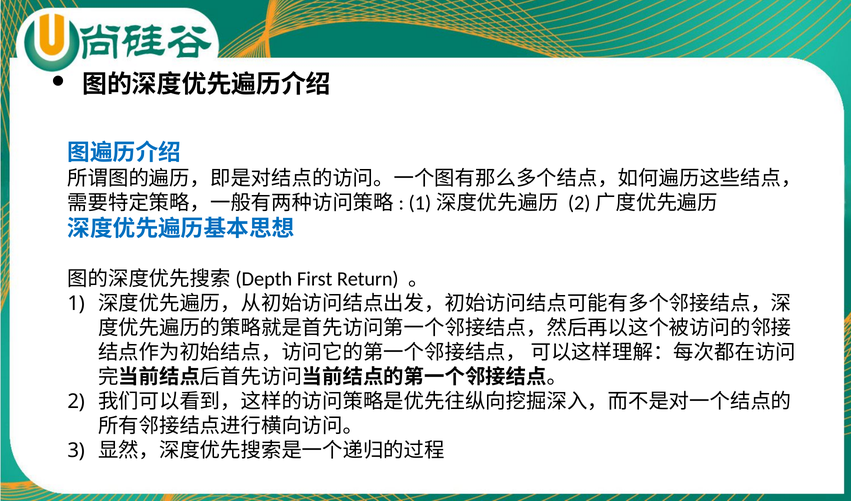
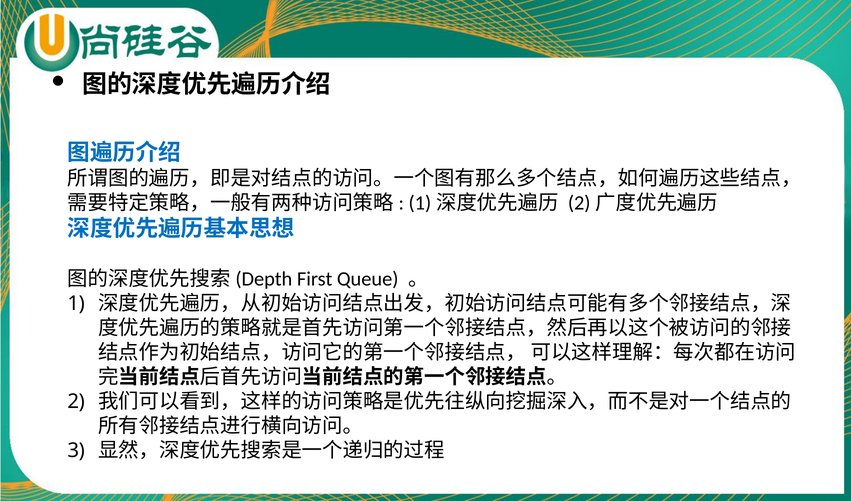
Return: Return -> Queue
